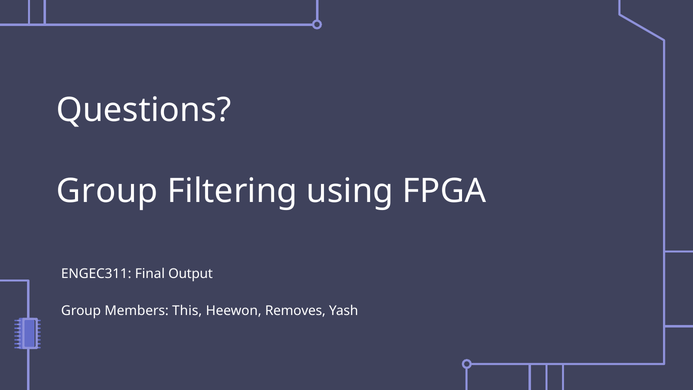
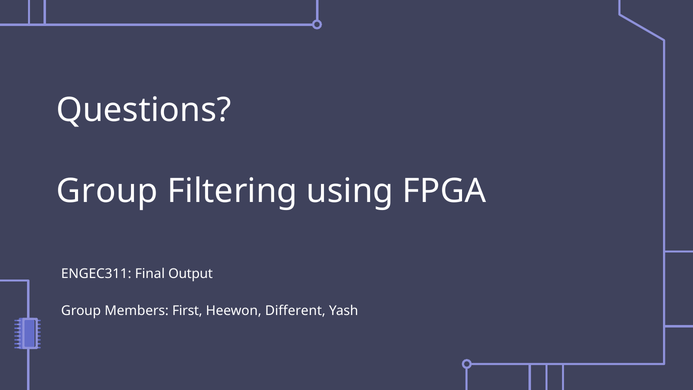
This: This -> First
Removes: Removes -> Different
